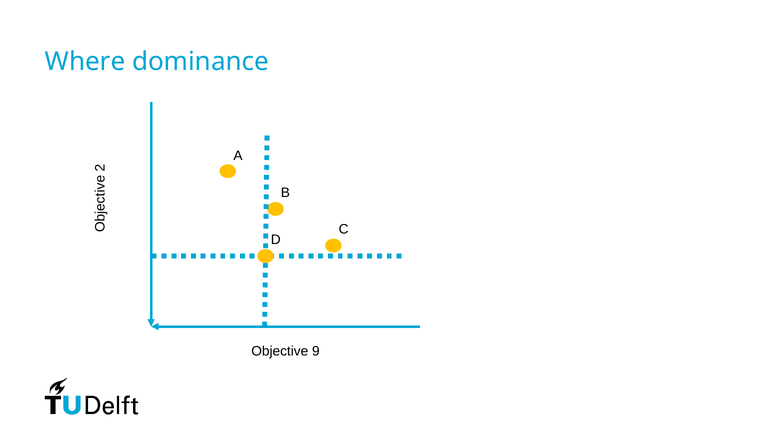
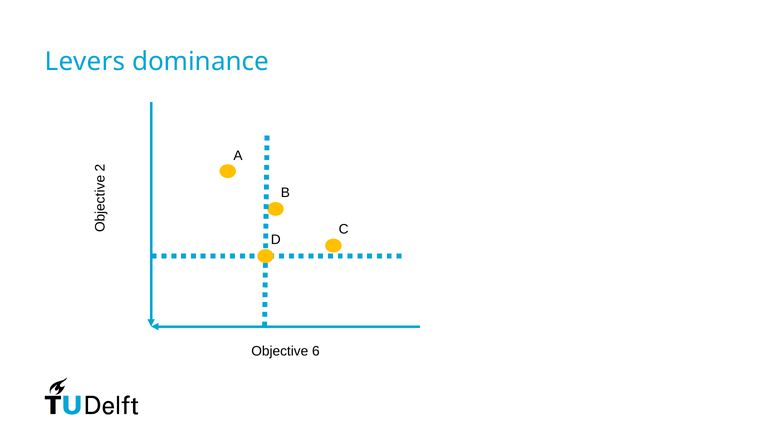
Where: Where -> Levers
9: 9 -> 6
